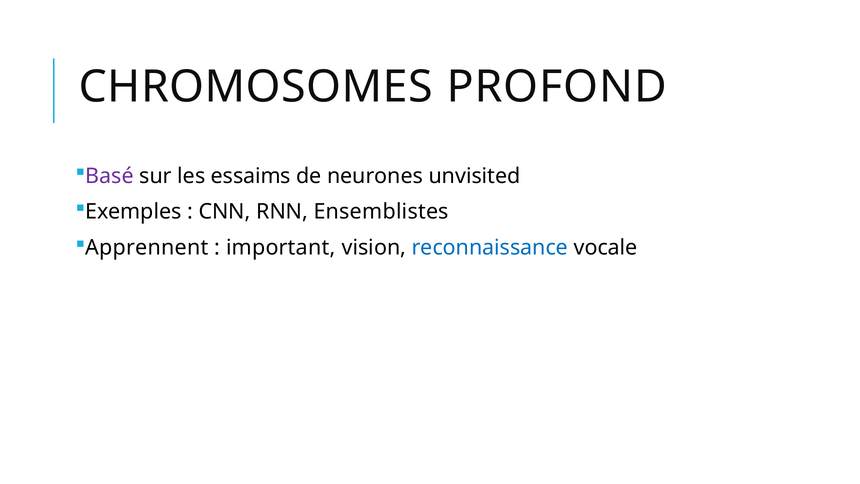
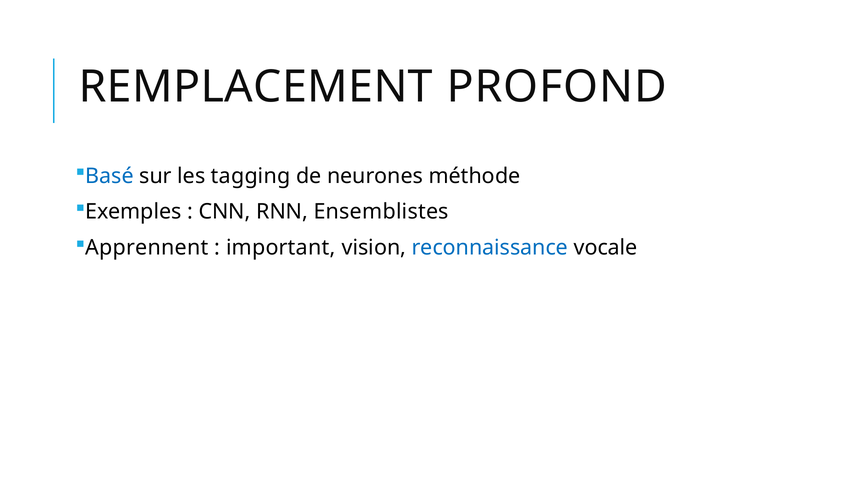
CHROMOSOMES: CHROMOSOMES -> REMPLACEMENT
Basé colour: purple -> blue
essaims: essaims -> tagging
unvisited: unvisited -> méthode
